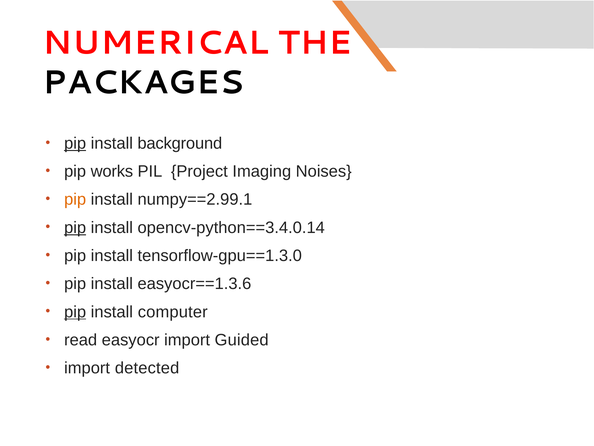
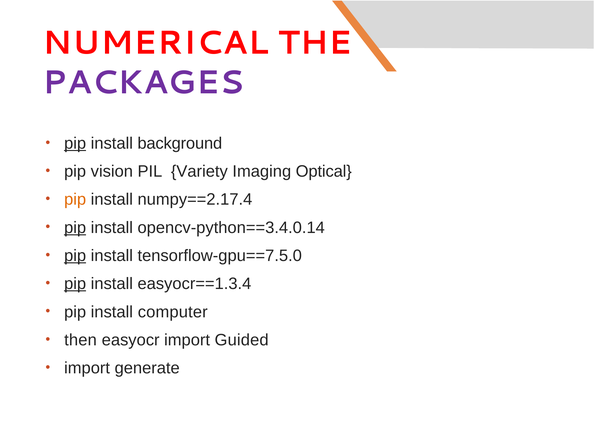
PACKAGES colour: black -> purple
works: works -> vision
Project: Project -> Variety
Noises: Noises -> Optical
numpy==2.99.1: numpy==2.99.1 -> numpy==2.17.4
pip at (75, 255) underline: none -> present
tensorflow-gpu==1.3.0: tensorflow-gpu==1.3.0 -> tensorflow-gpu==7.5.0
pip at (75, 283) underline: none -> present
easyocr==1.3.6: easyocr==1.3.6 -> easyocr==1.3.4
pip at (75, 312) underline: present -> none
read: read -> then
detected: detected -> generate
